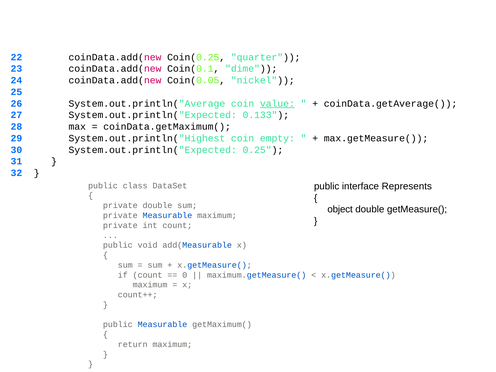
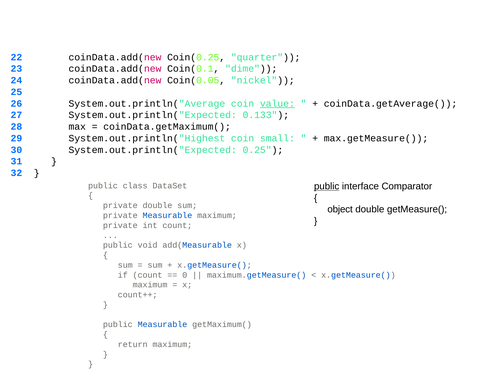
empty: empty -> small
public at (327, 186) underline: none -> present
Represents: Represents -> Comparator
